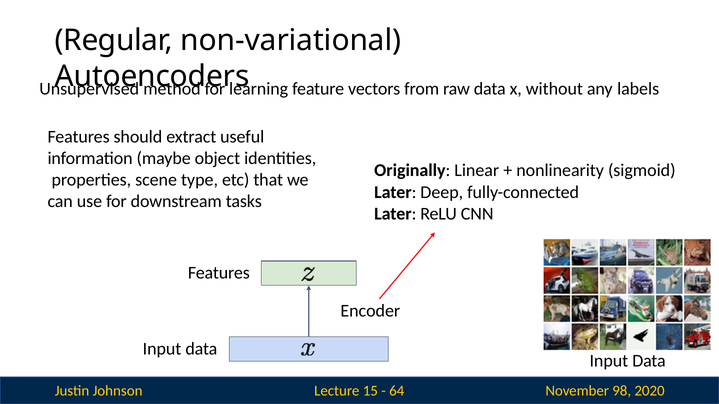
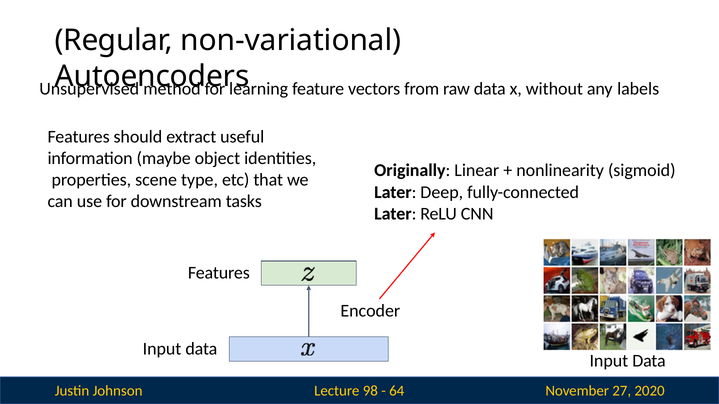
15: 15 -> 98
98: 98 -> 27
